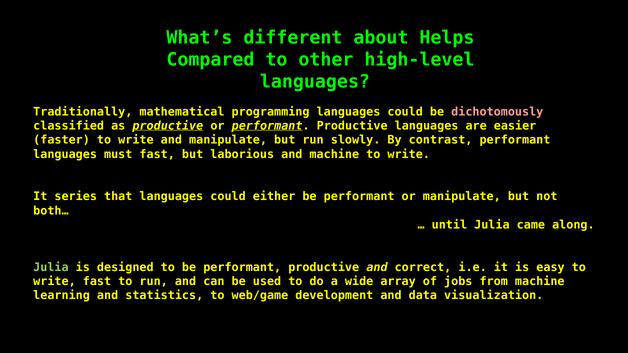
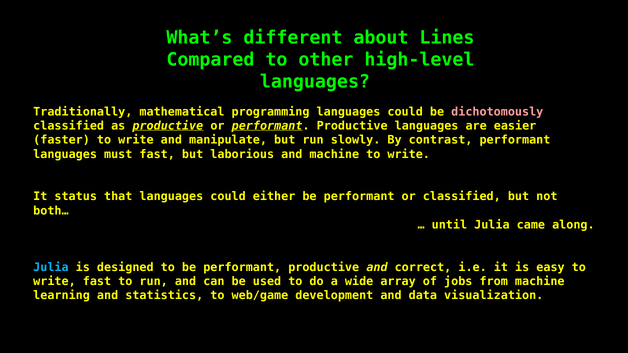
Helps: Helps -> Lines
series: series -> status
or manipulate: manipulate -> classified
Julia at (51, 267) colour: light green -> light blue
